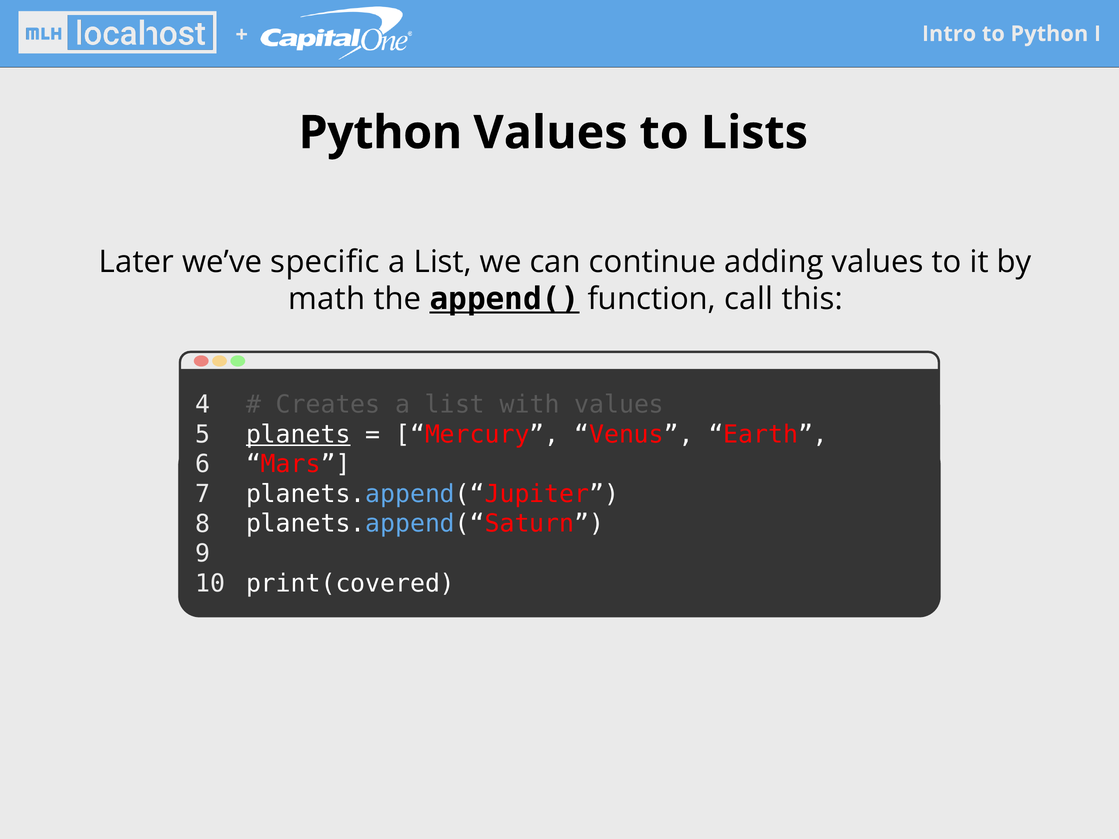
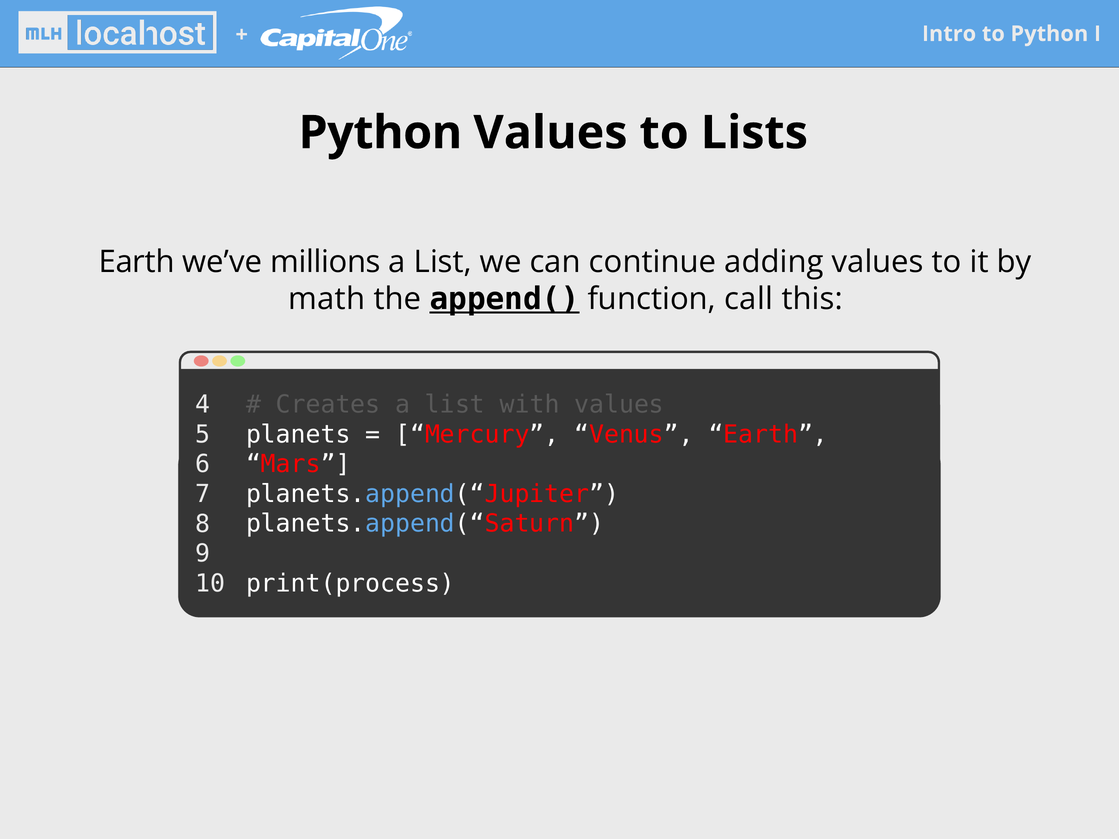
Later at (136, 262): Later -> Earth
specific: specific -> millions
planets underline: present -> none
print(covered: print(covered -> print(process
